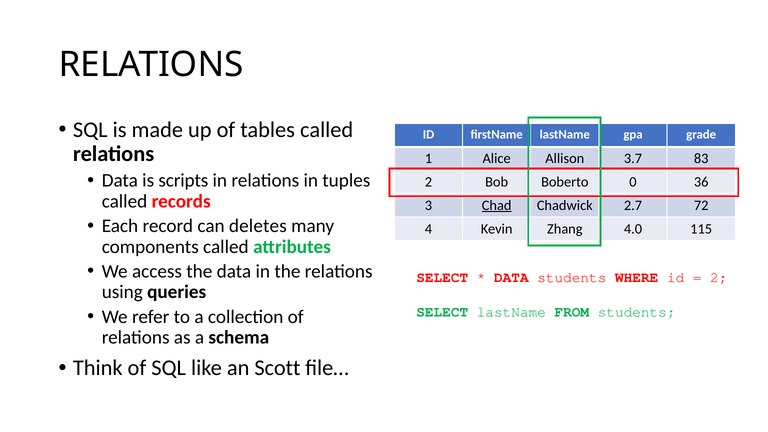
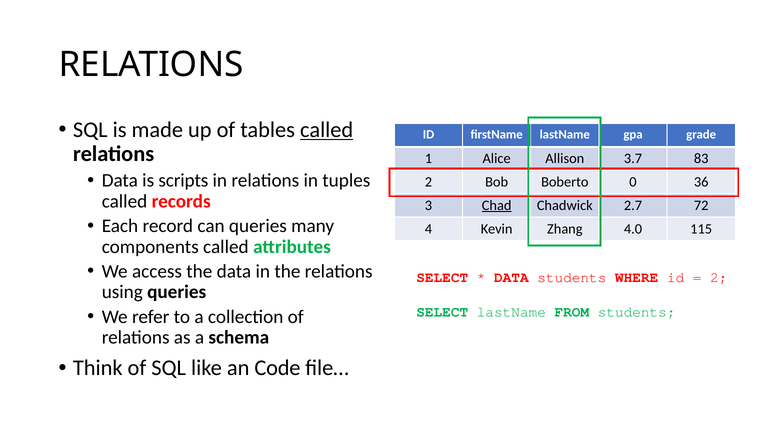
called at (327, 130) underline: none -> present
can deletes: deletes -> queries
Scott: Scott -> Code
